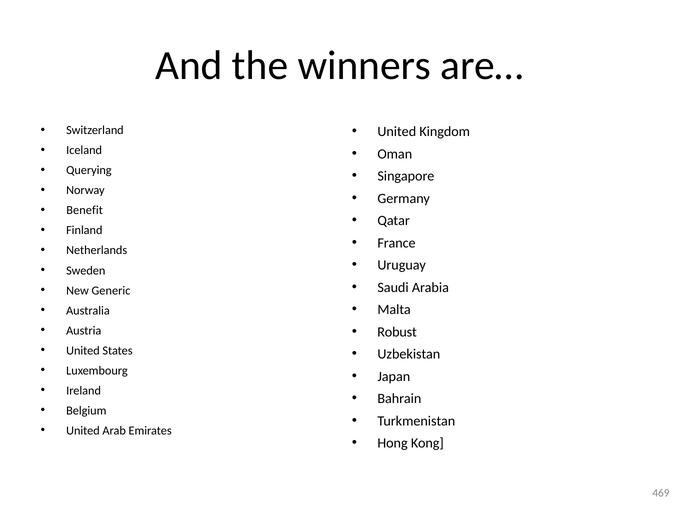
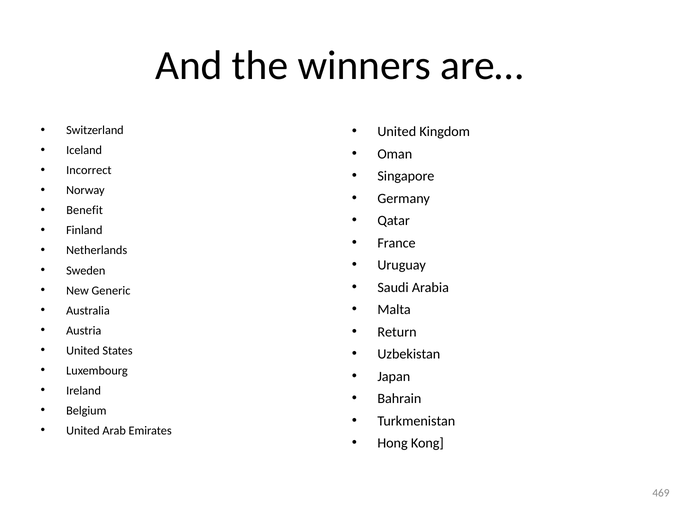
Querying: Querying -> Incorrect
Robust: Robust -> Return
